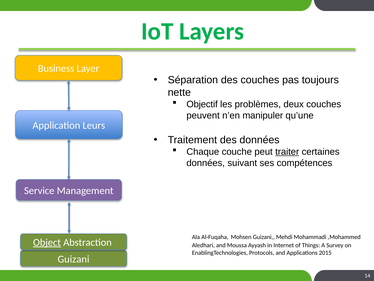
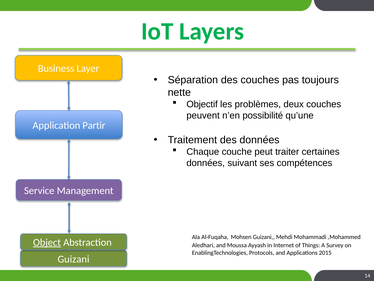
manipuler: manipuler -> possibilité
Leurs: Leurs -> Partir
traiter underline: present -> none
